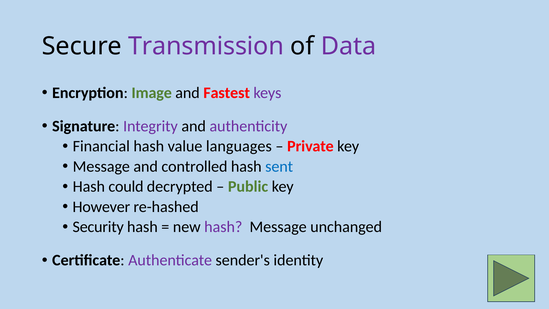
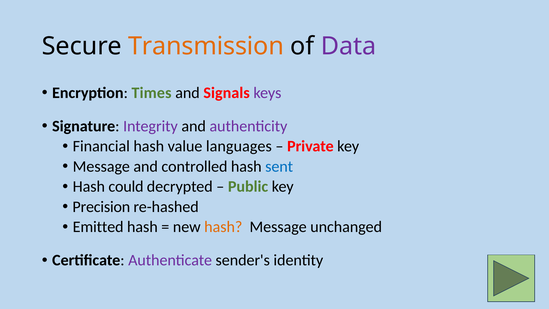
Transmission colour: purple -> orange
Image: Image -> Times
Fastest: Fastest -> Signals
However: However -> Precision
Security: Security -> Emitted
hash at (223, 227) colour: purple -> orange
